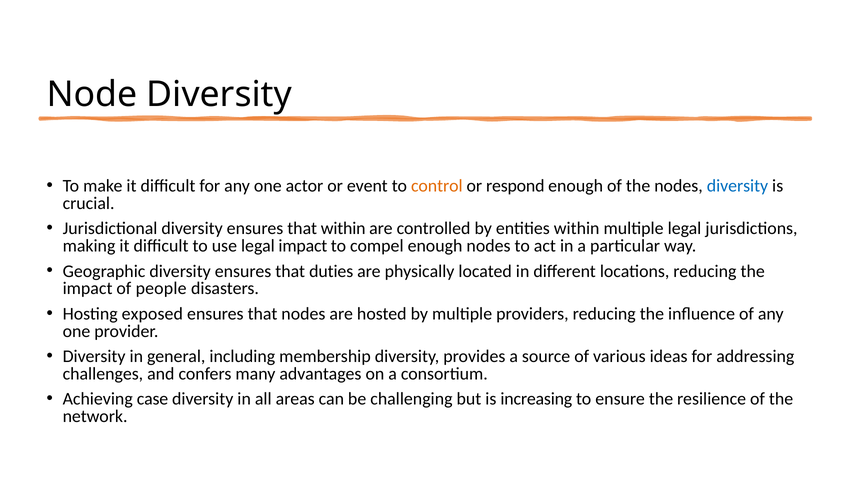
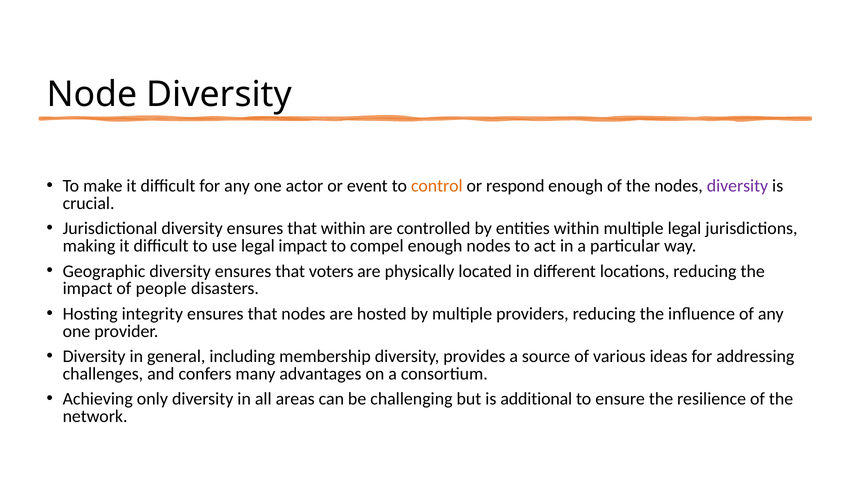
diversity at (737, 186) colour: blue -> purple
duties: duties -> voters
exposed: exposed -> integrity
case: case -> only
increasing: increasing -> additional
